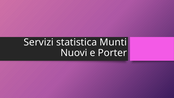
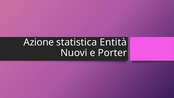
Servizi: Servizi -> Azione
Munti: Munti -> Entità
